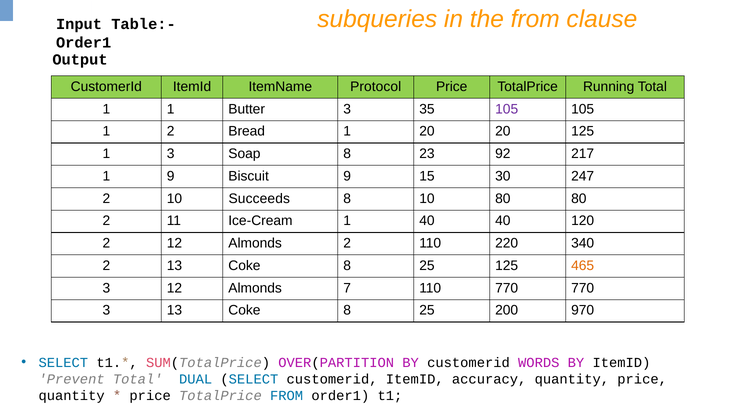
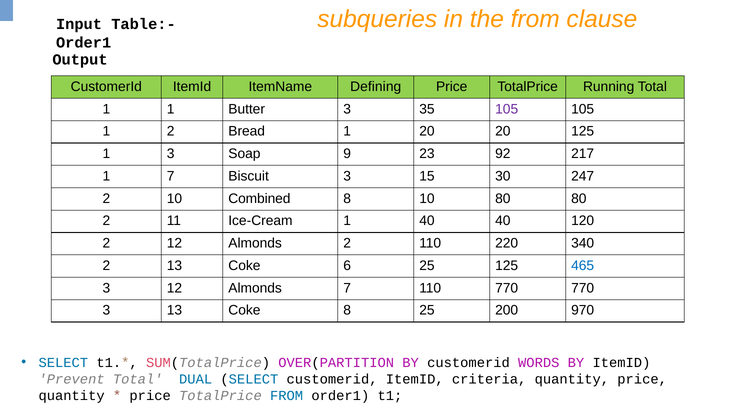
Protocol: Protocol -> Defining
Soap 8: 8 -> 9
1 9: 9 -> 7
Biscuit 9: 9 -> 3
Succeeds: Succeeds -> Combined
2 13 Coke 8: 8 -> 6
465 colour: orange -> blue
accuracy: accuracy -> criteria
